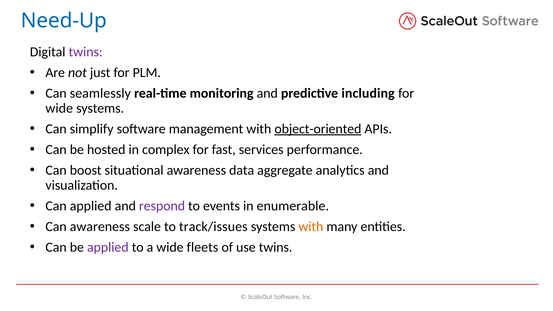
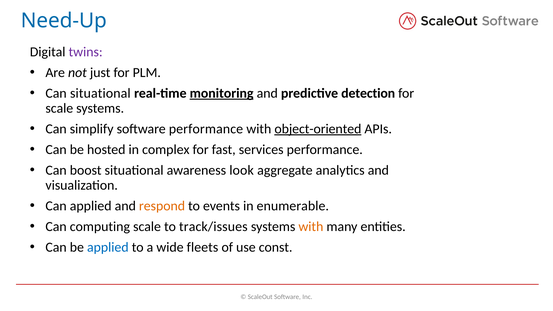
Can seamlessly: seamlessly -> situational
monitoring underline: none -> present
including: including -> detection
wide at (59, 108): wide -> scale
software management: management -> performance
data: data -> look
respond colour: purple -> orange
Can awareness: awareness -> computing
applied at (108, 247) colour: purple -> blue
use twins: twins -> const
